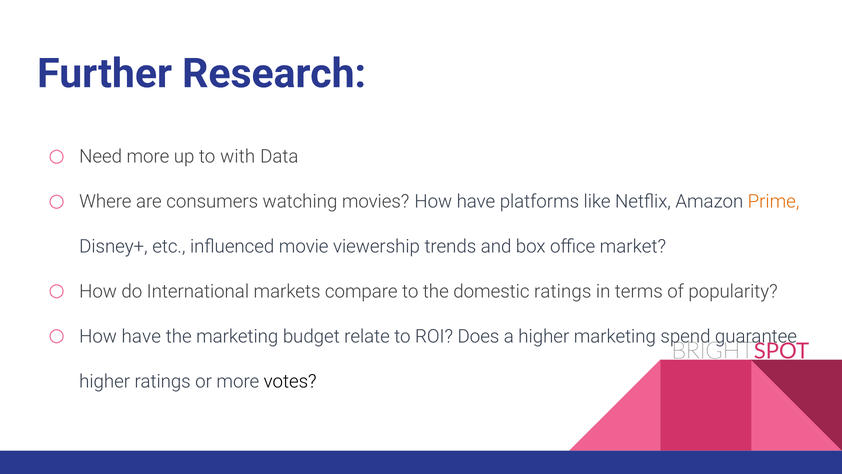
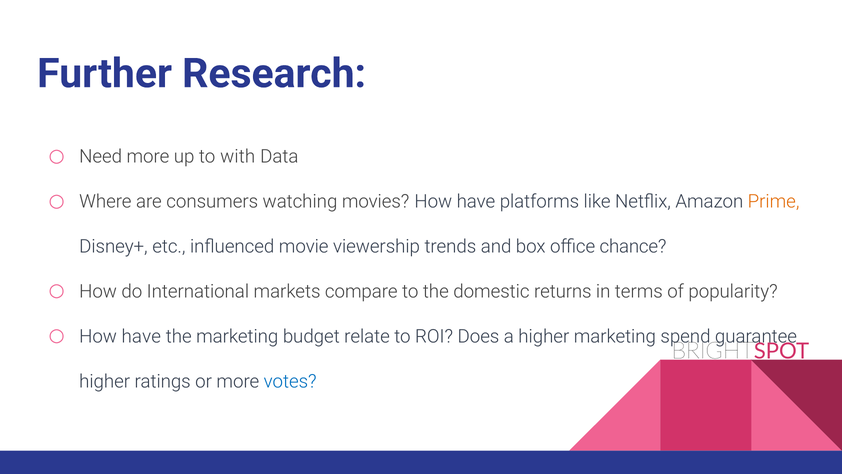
market: market -> chance
domestic ratings: ratings -> returns
votes colour: black -> blue
